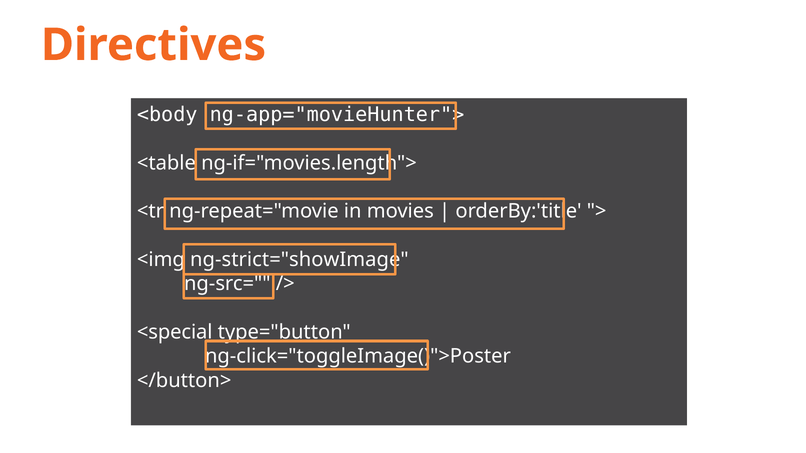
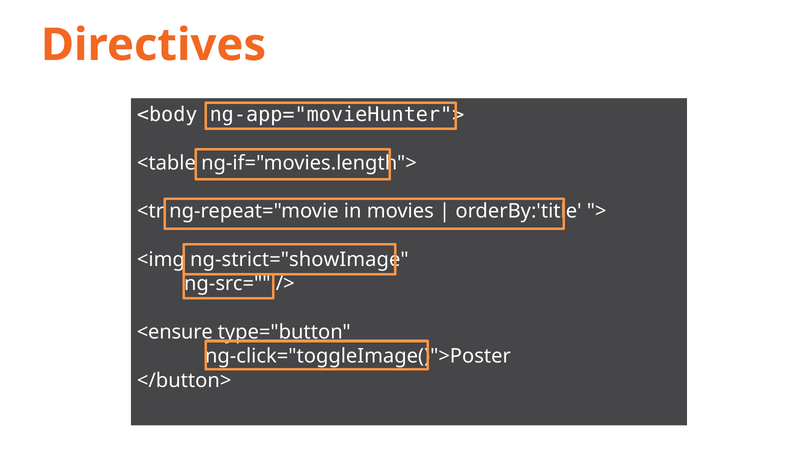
<special: <special -> <ensure
